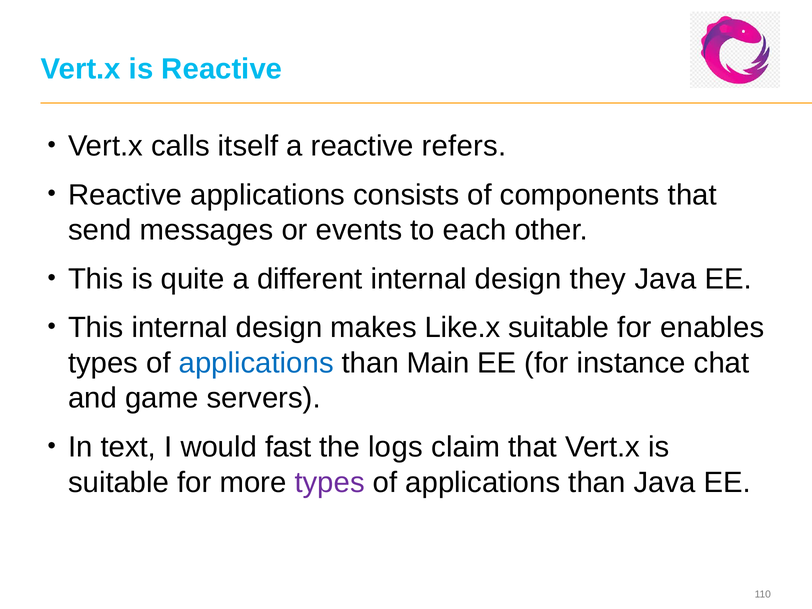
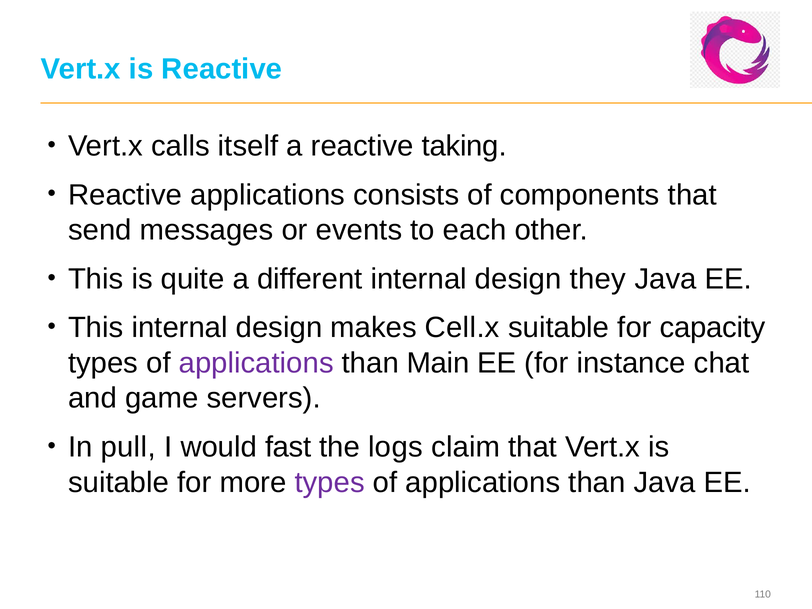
refers: refers -> taking
Like.x: Like.x -> Cell.x
enables: enables -> capacity
applications at (256, 363) colour: blue -> purple
text: text -> pull
